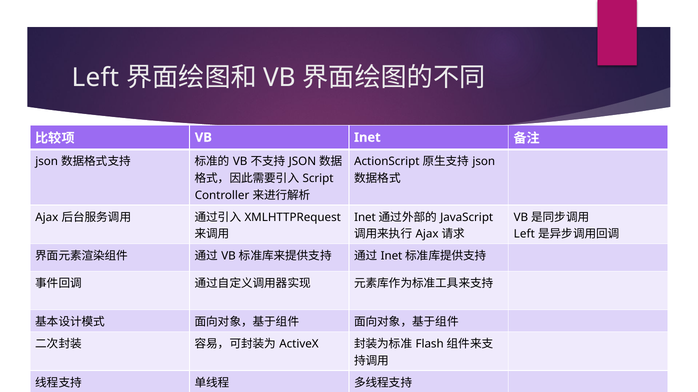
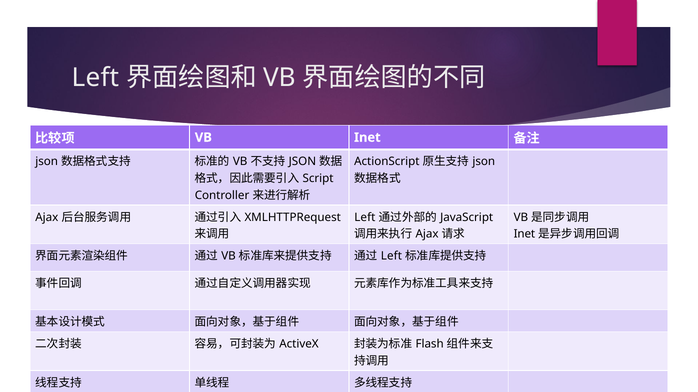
Inet at (365, 218): Inet -> Left
Left at (524, 234): Left -> Inet
Inet at (392, 257): Inet -> Left
